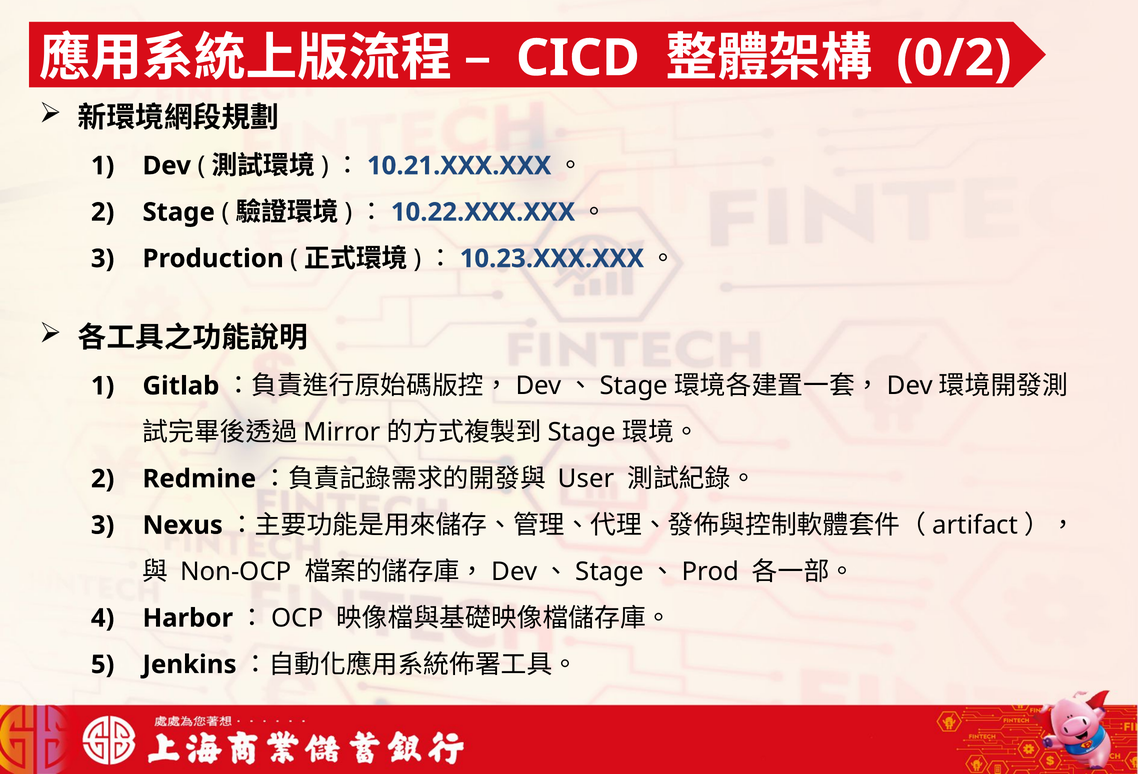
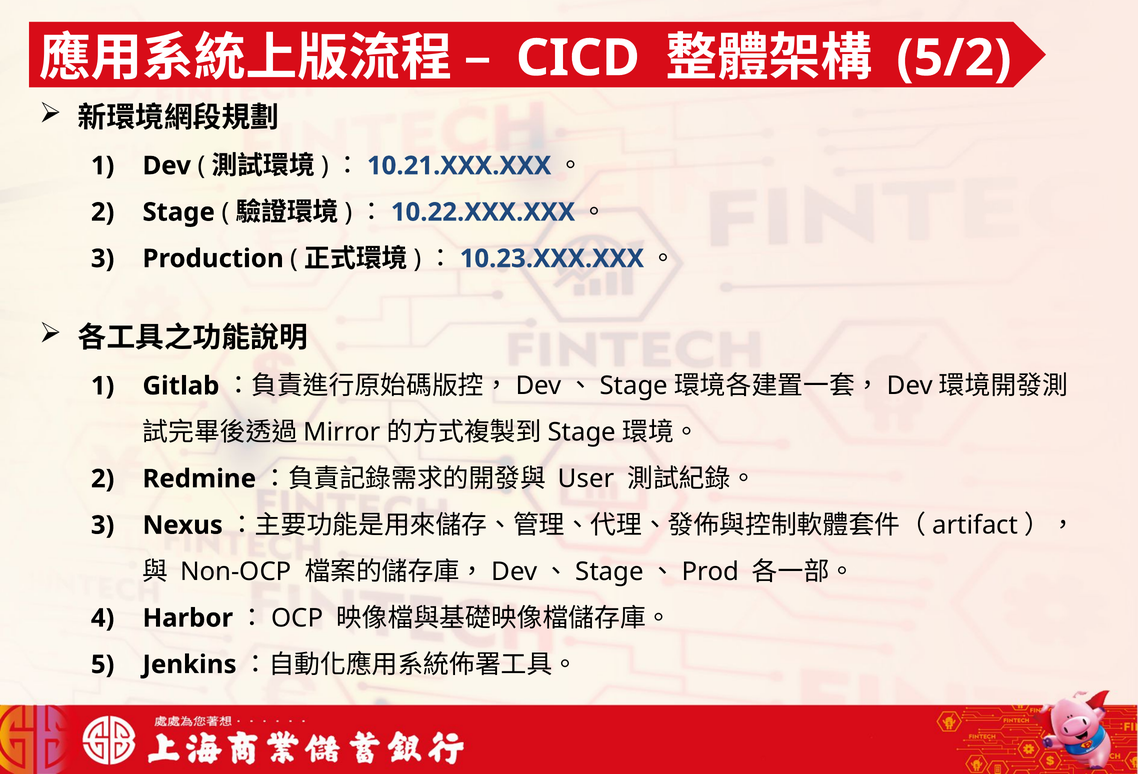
0/2: 0/2 -> 5/2
